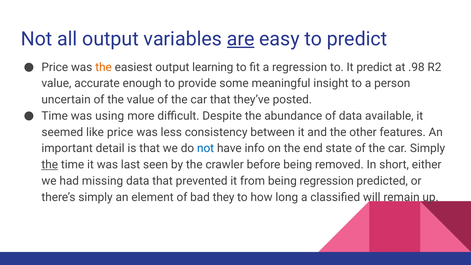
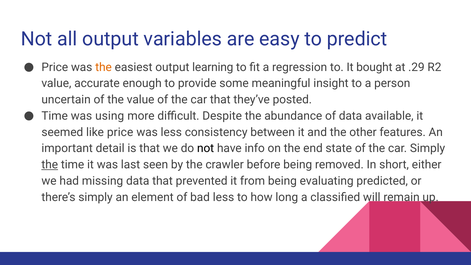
are underline: present -> none
It predict: predict -> bought
.98: .98 -> .29
not at (206, 148) colour: blue -> black
being regression: regression -> evaluating
bad they: they -> less
